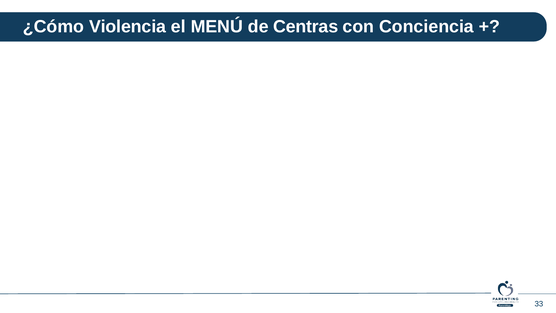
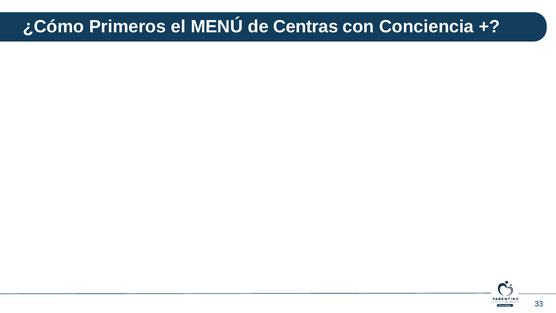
Violencia: Violencia -> Primeros
